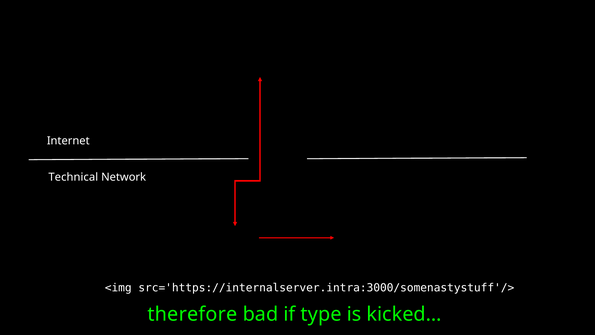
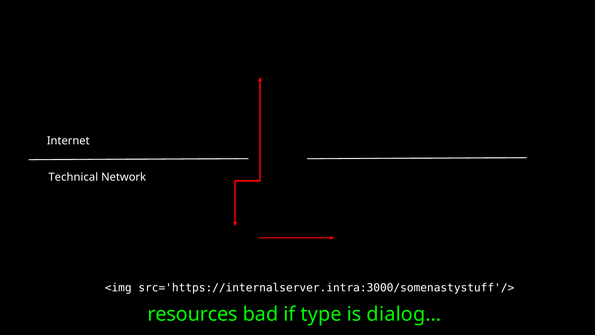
therefore: therefore -> resources
kicked…: kicked… -> dialog…
